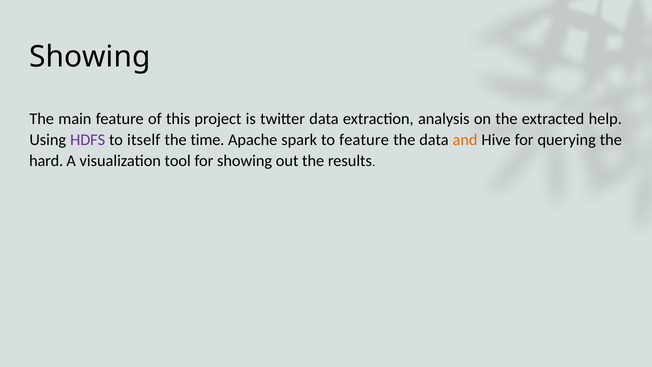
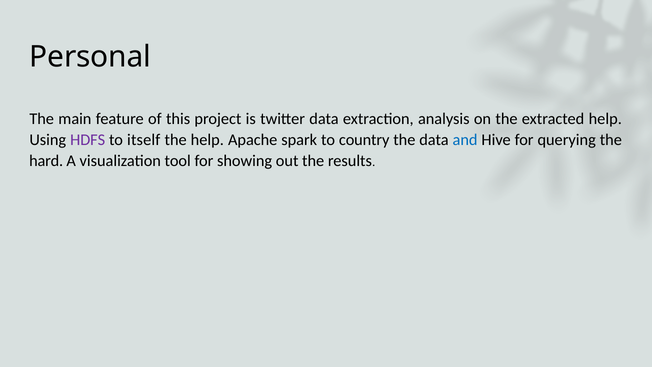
Showing at (90, 57): Showing -> Personal
the time: time -> help
to feature: feature -> country
and colour: orange -> blue
